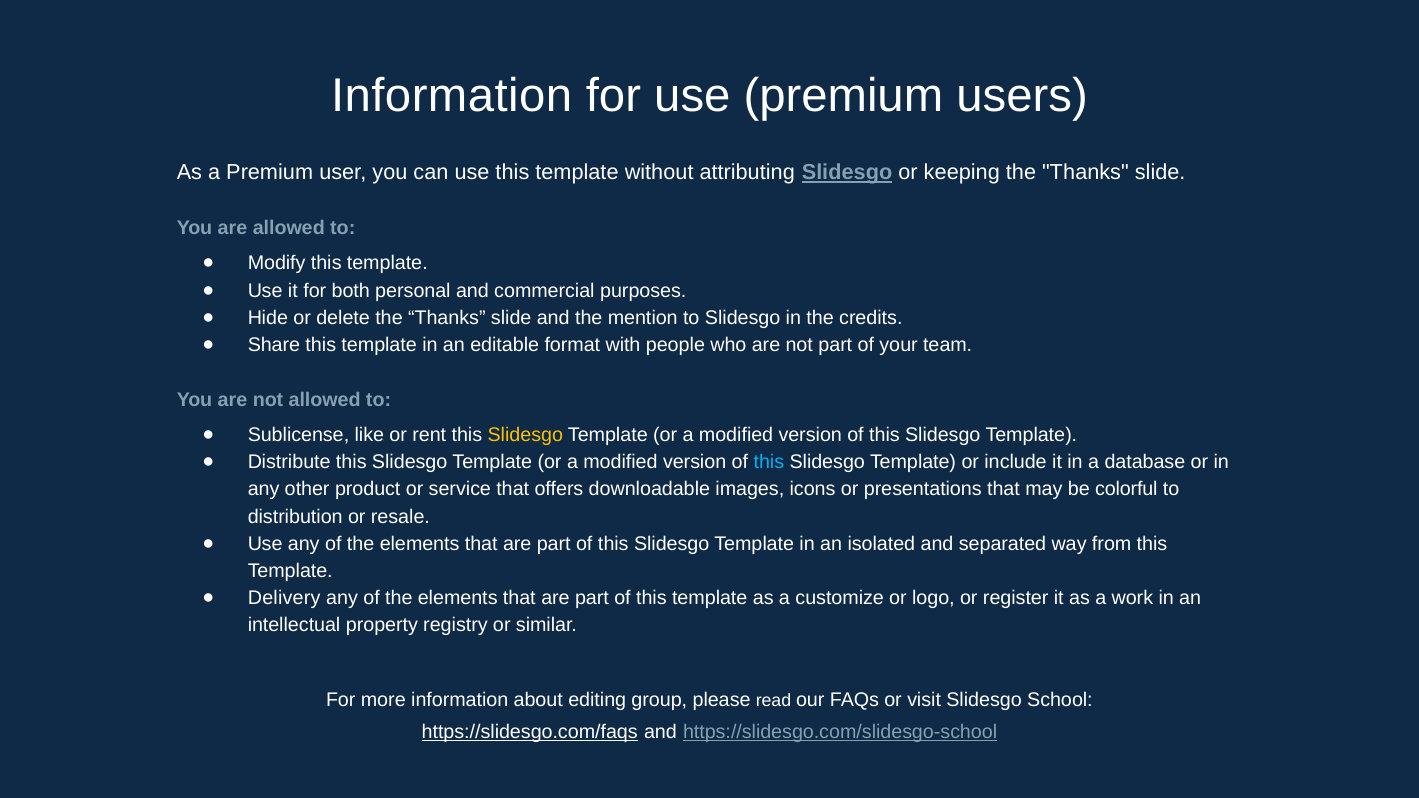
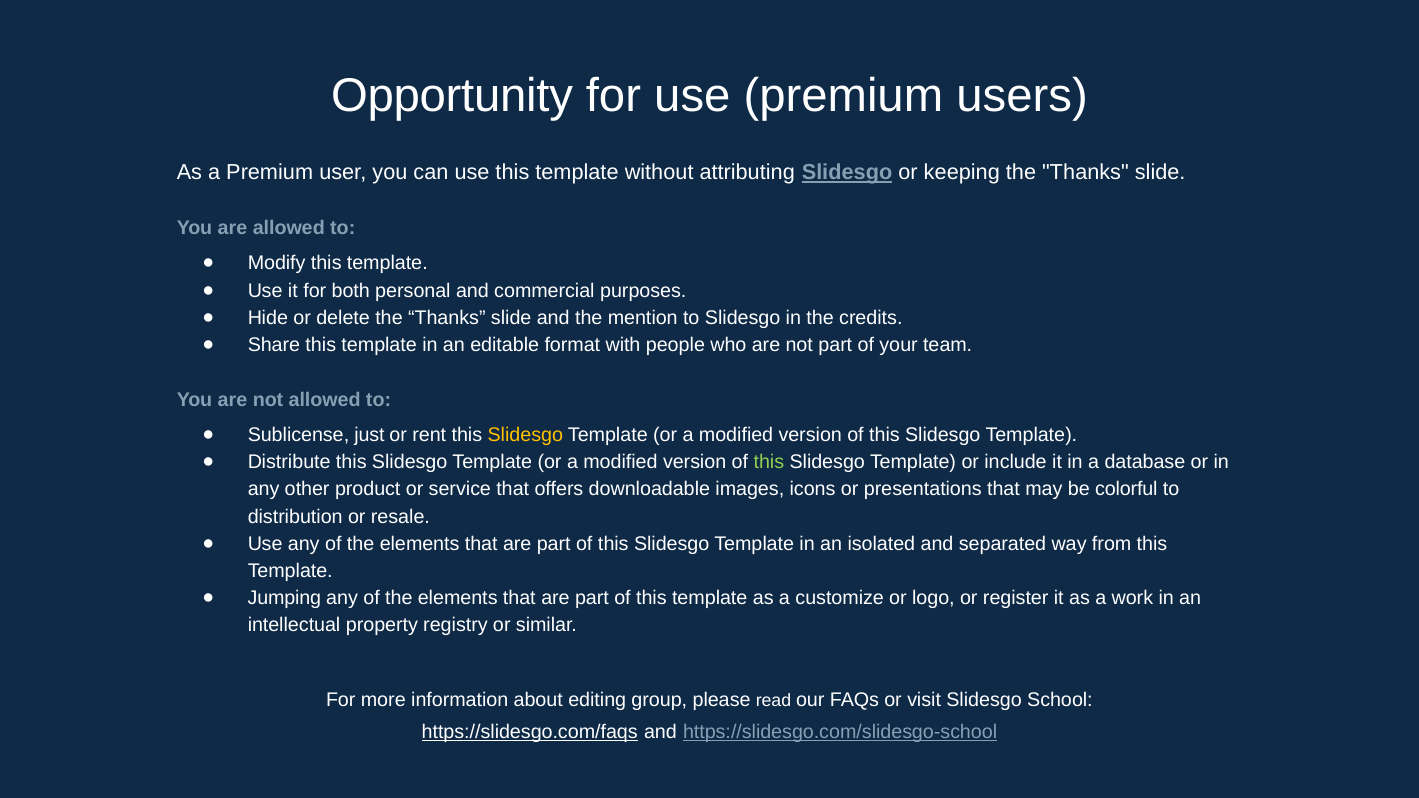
Information at (452, 96): Information -> Opportunity
like: like -> just
this at (769, 462) colour: light blue -> light green
Delivery: Delivery -> Jumping
